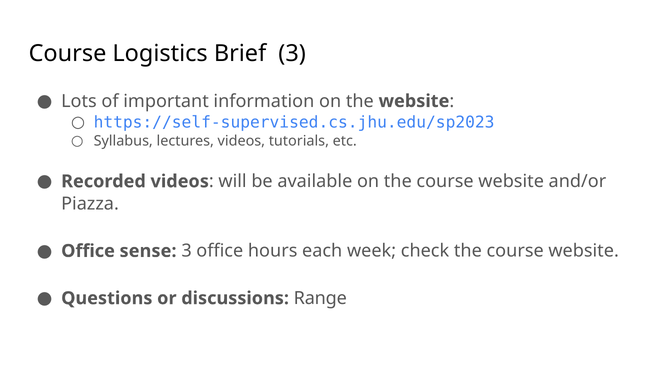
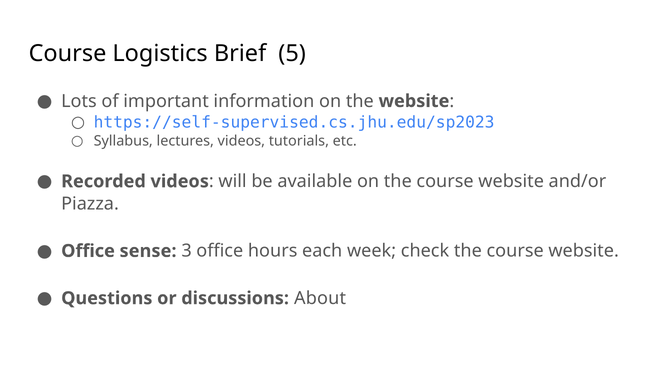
Brief 3: 3 -> 5
Range: Range -> About
